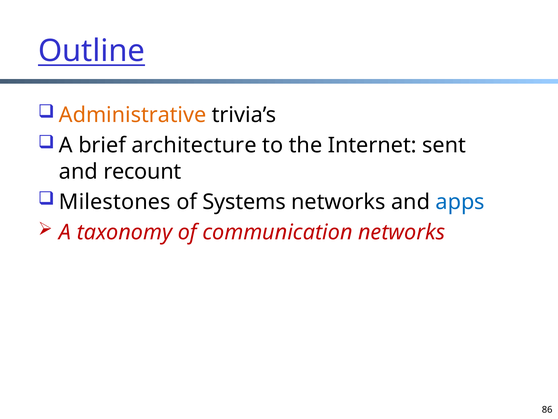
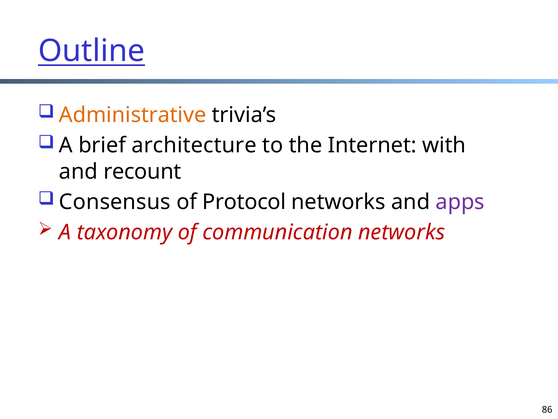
sent: sent -> with
Milestones: Milestones -> Consensus
Systems: Systems -> Protocol
apps colour: blue -> purple
